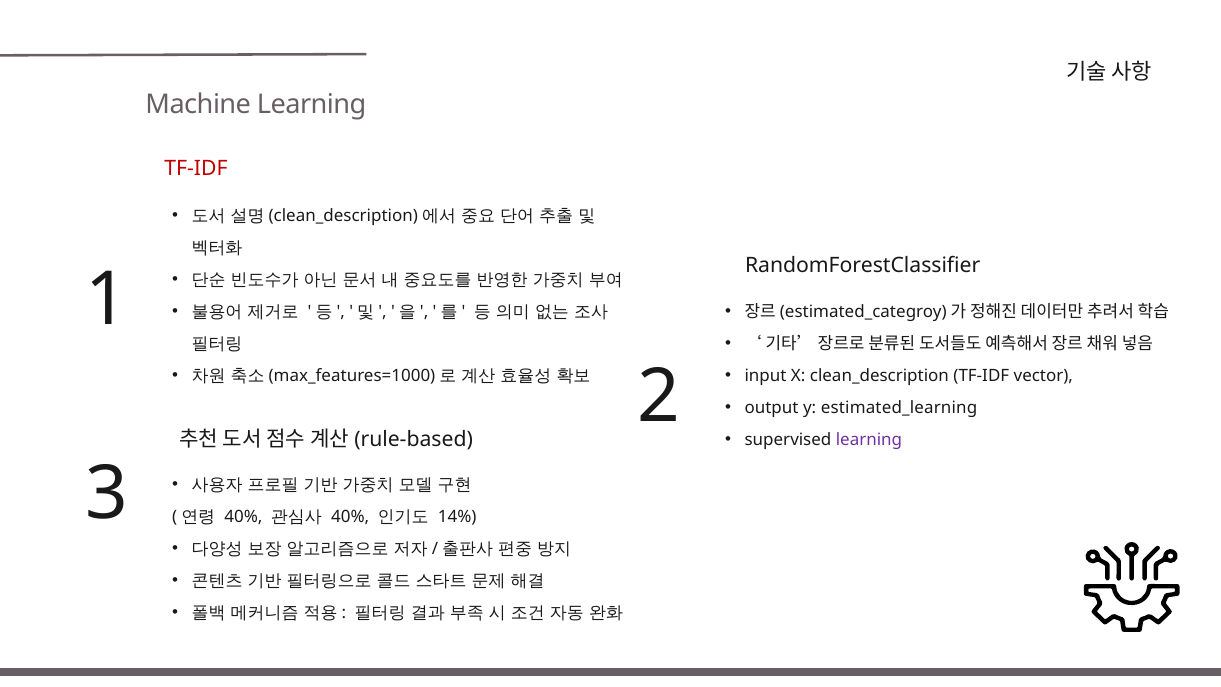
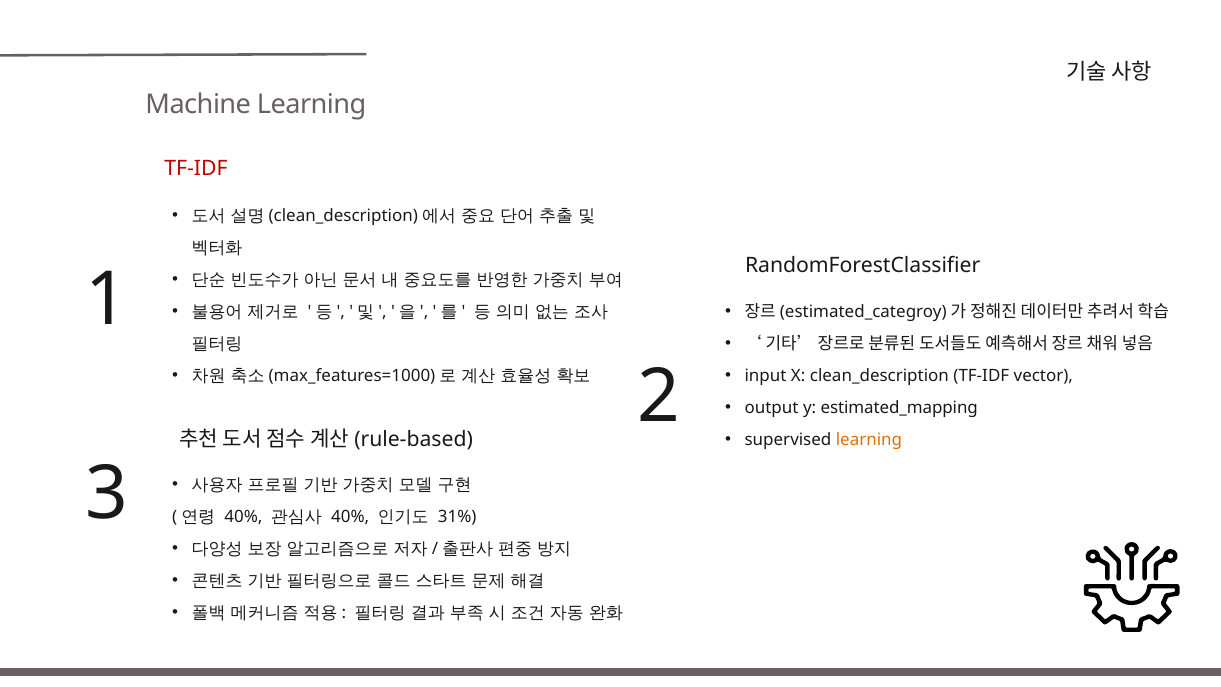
estimated_learning: estimated_learning -> estimated_mapping
learning at (869, 440) colour: purple -> orange
14%: 14% -> 31%
